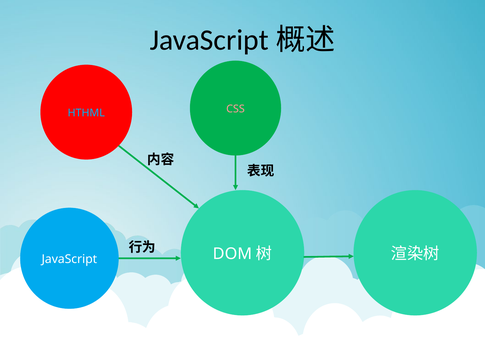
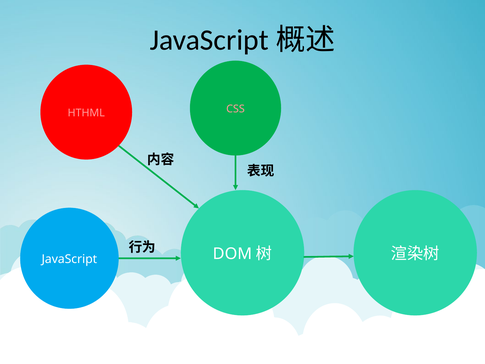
HTHML colour: light blue -> pink
